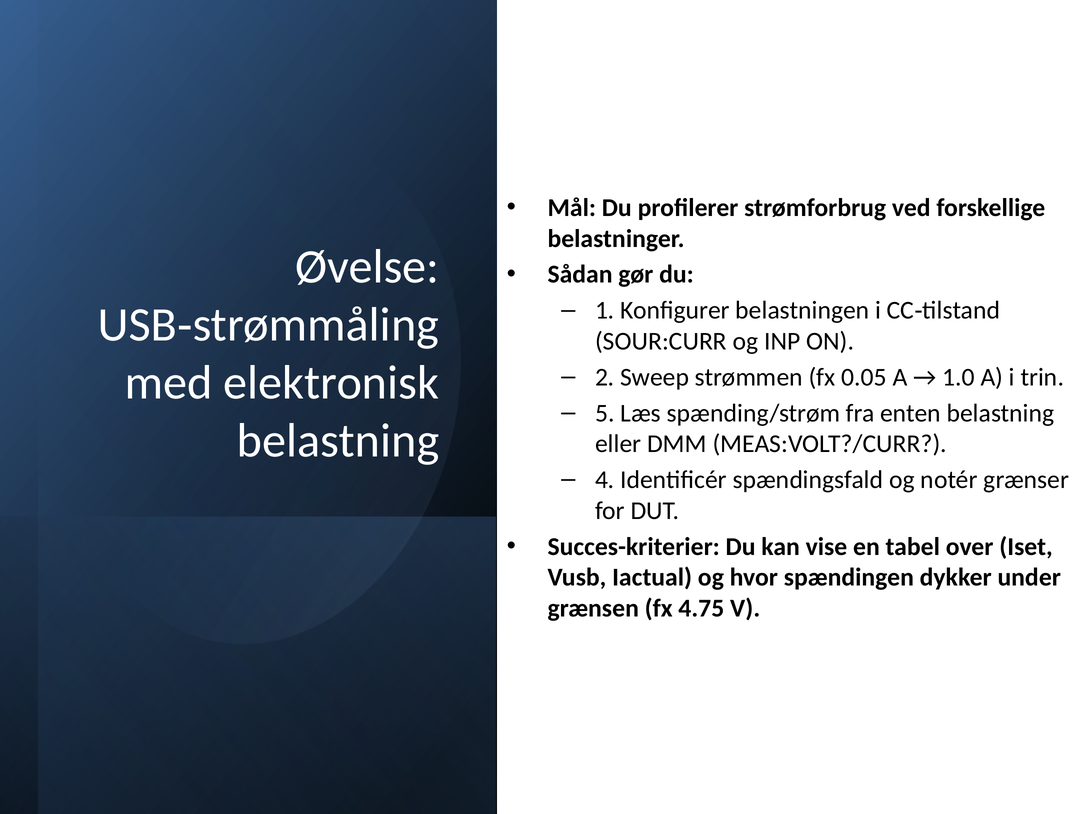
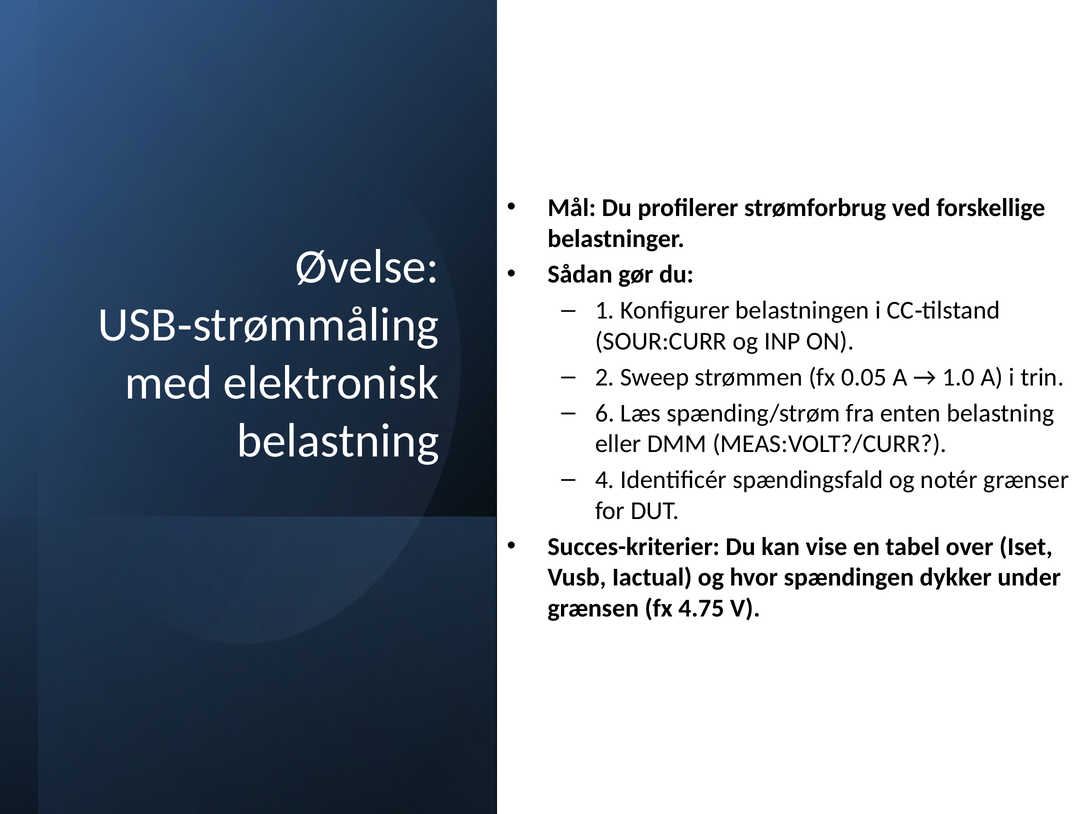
5: 5 -> 6
